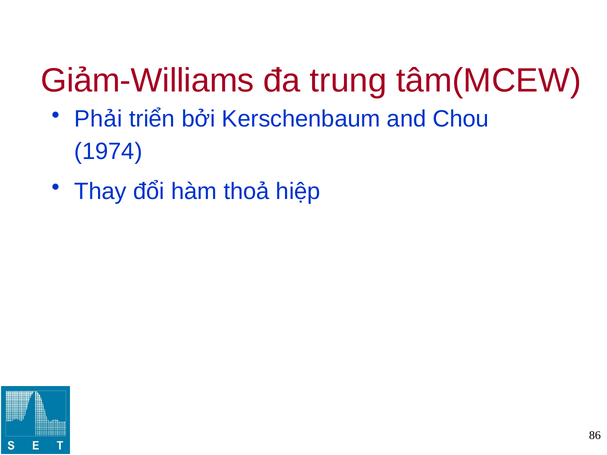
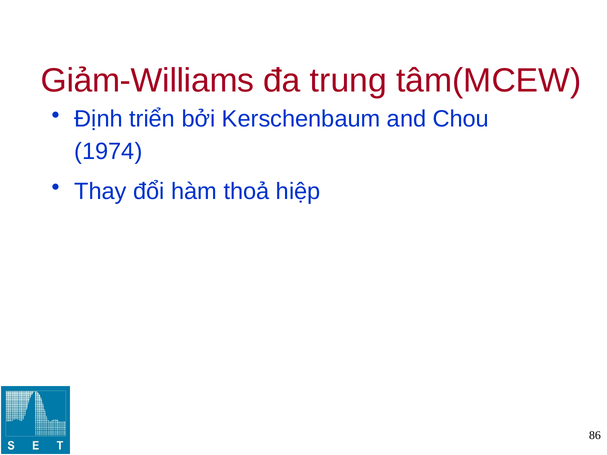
Phải: Phải -> Định
